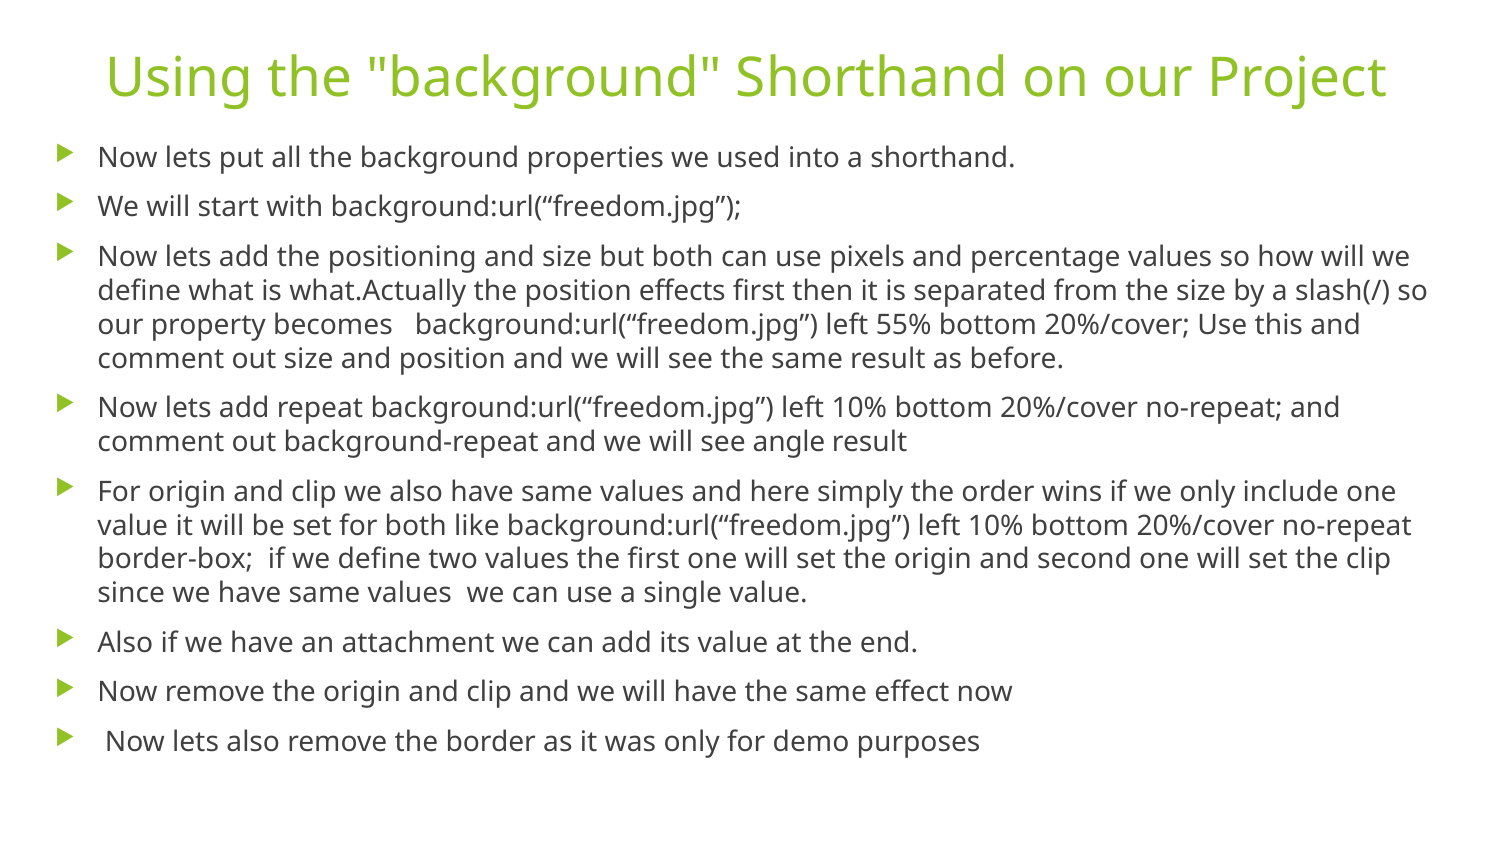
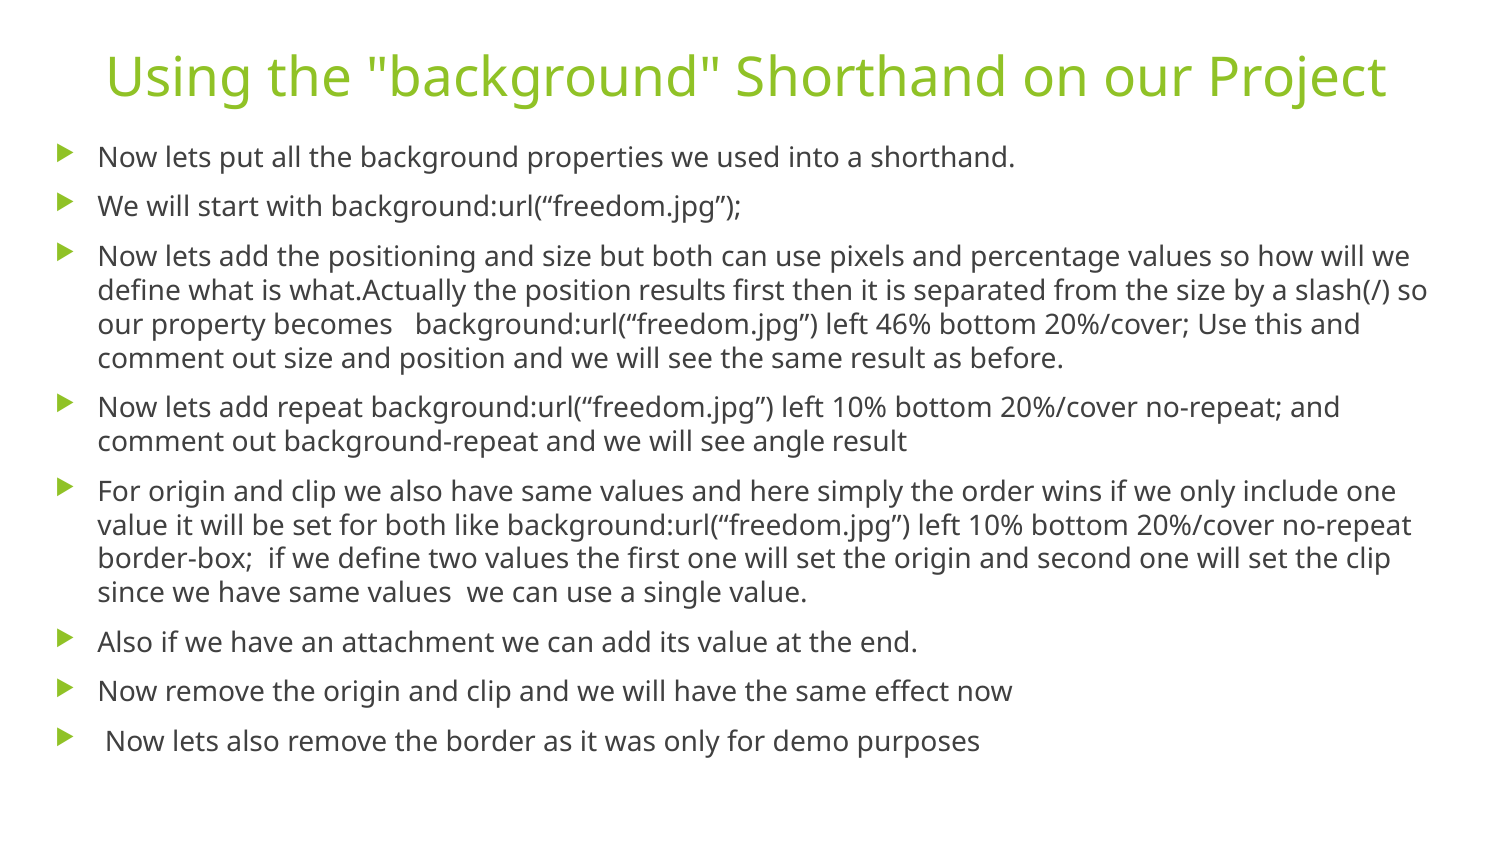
effects: effects -> results
55%: 55% -> 46%
